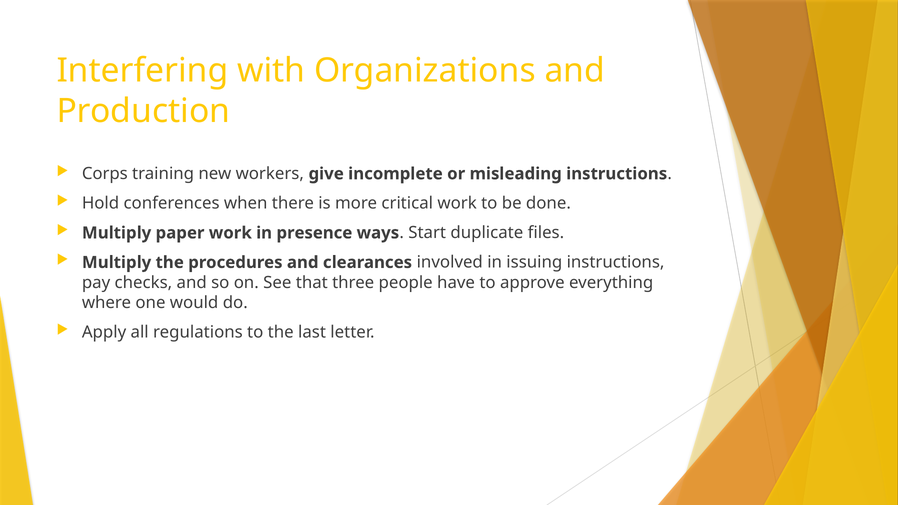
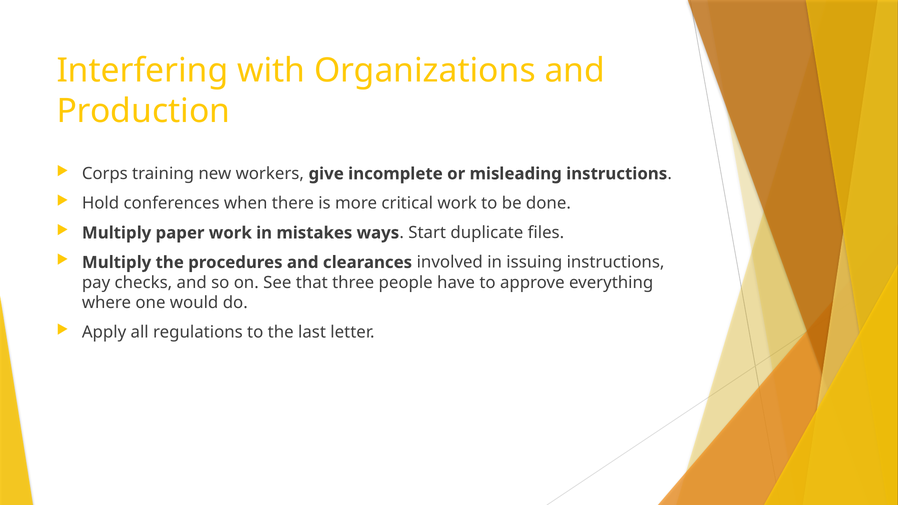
presence: presence -> mistakes
